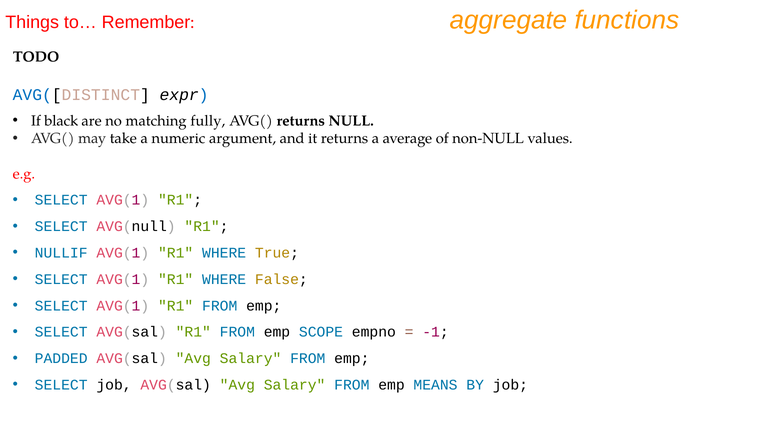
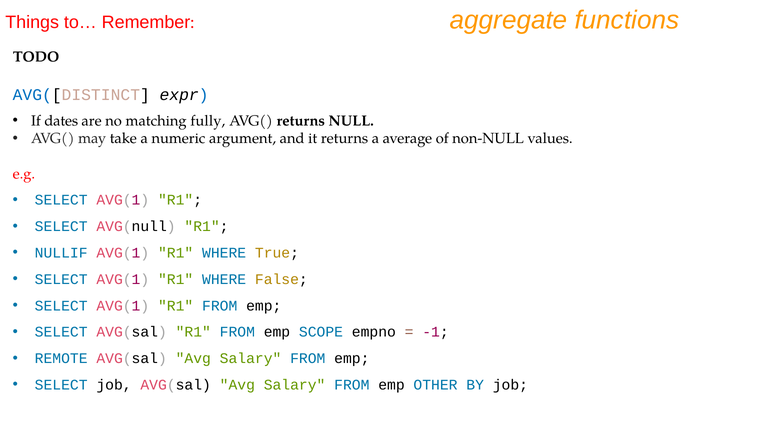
black: black -> dates
PADDED: PADDED -> REMOTE
MEANS: MEANS -> OTHER
